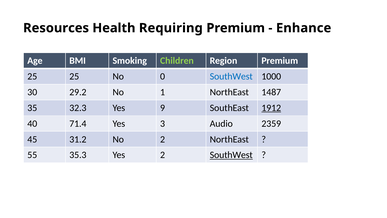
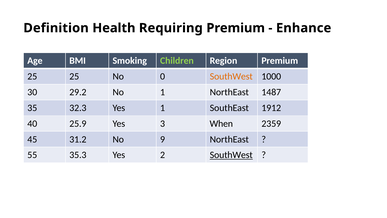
Resources: Resources -> Definition
SouthWest at (231, 76) colour: blue -> orange
Yes 9: 9 -> 1
1912 underline: present -> none
71.4: 71.4 -> 25.9
Audio: Audio -> When
No 2: 2 -> 9
